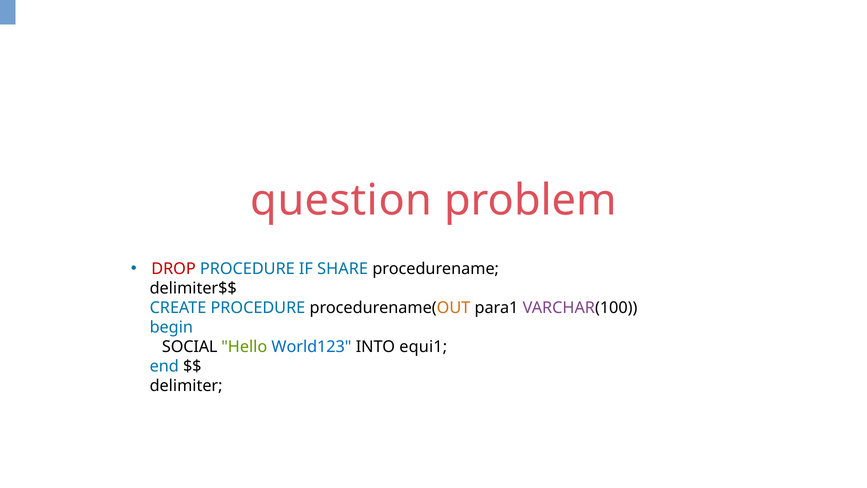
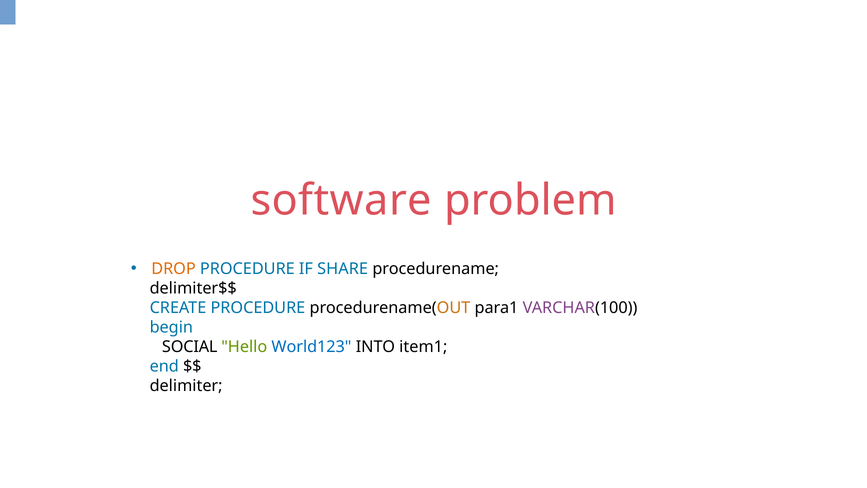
question: question -> software
DROP colour: red -> orange
equi1: equi1 -> item1
